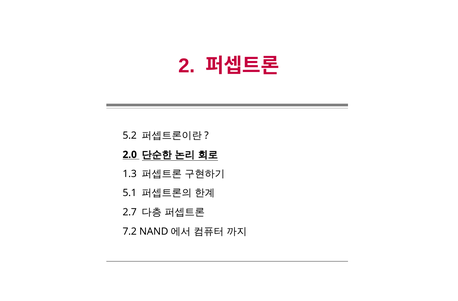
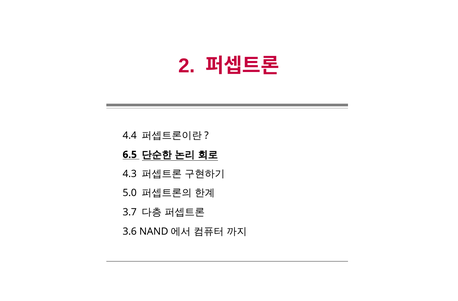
5.2: 5.2 -> 4.4
2.0: 2.0 -> 6.5
1.3: 1.3 -> 4.3
5.1: 5.1 -> 5.0
2.7: 2.7 -> 3.7
7.2: 7.2 -> 3.6
